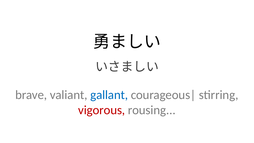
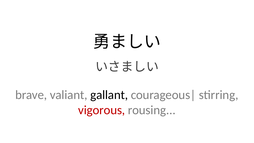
gallant colour: blue -> black
